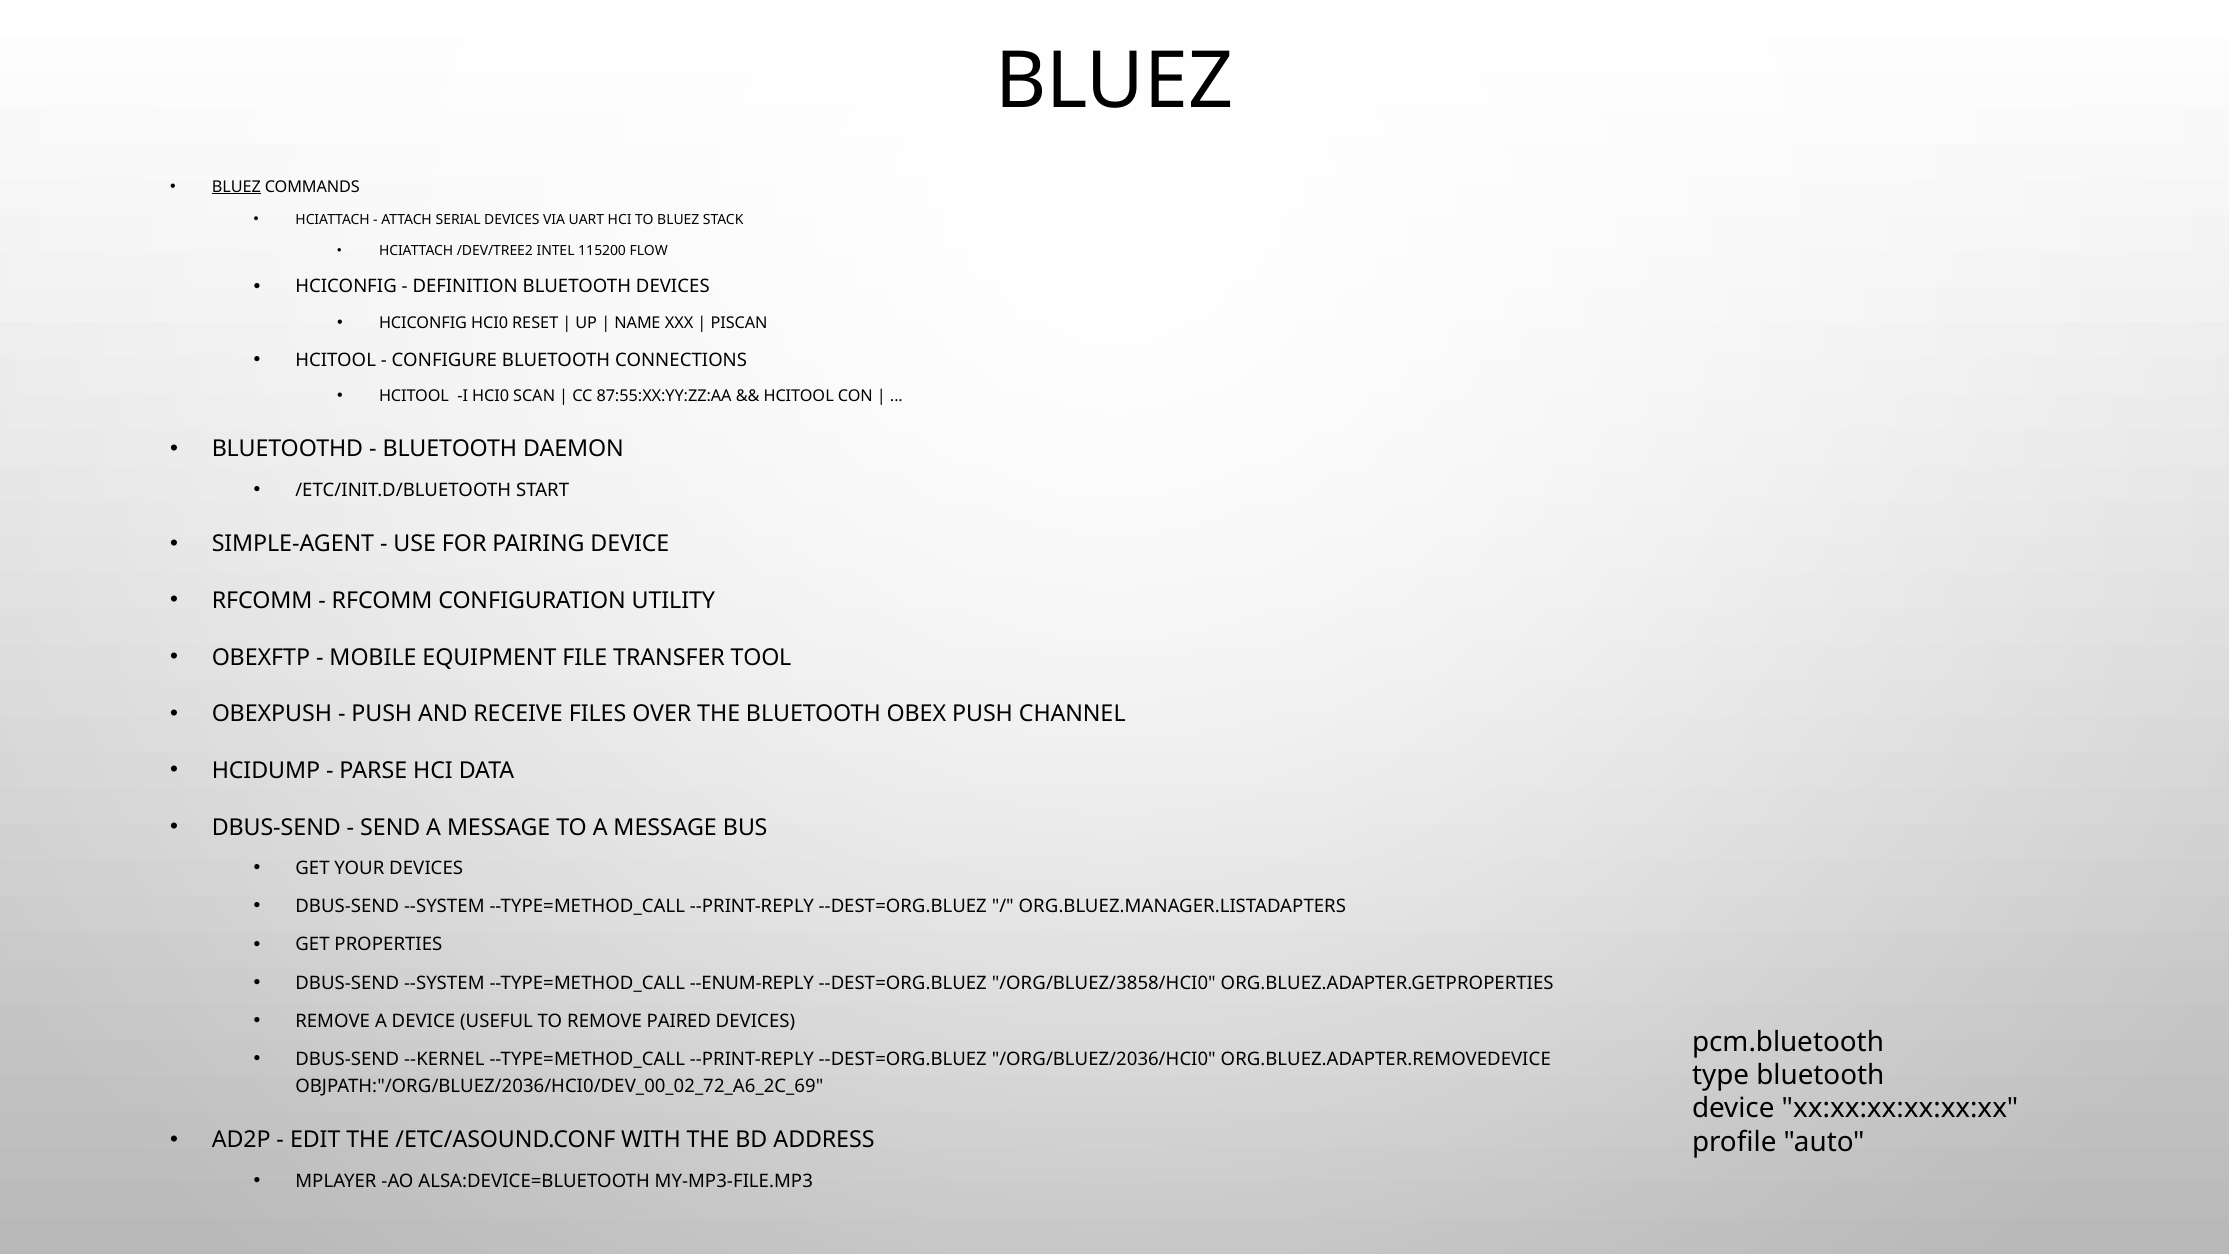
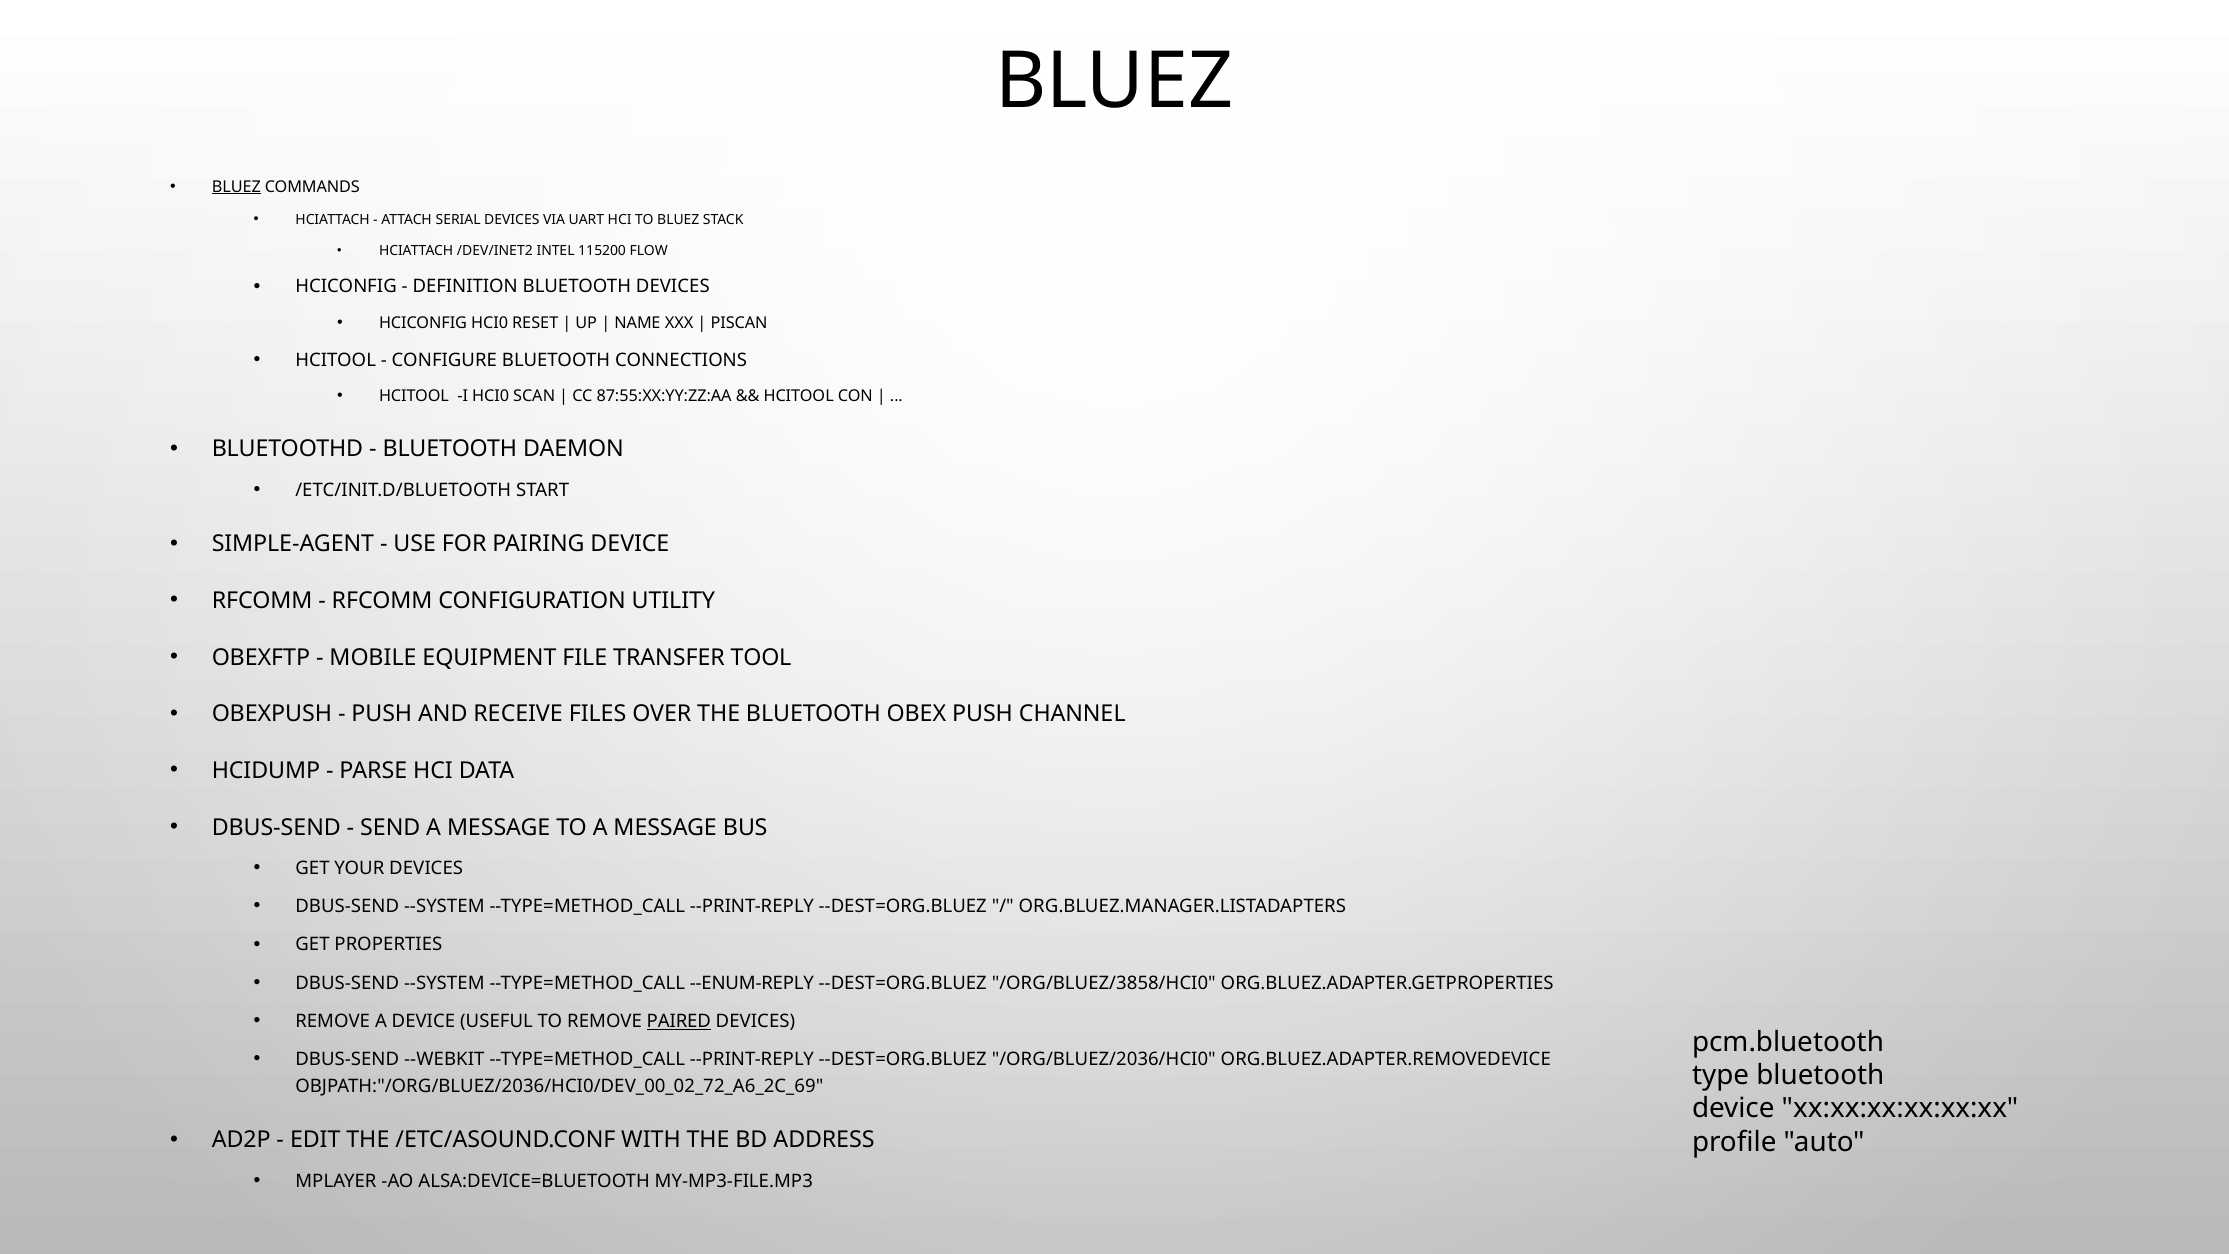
/DEV/TREE2: /DEV/TREE2 -> /DEV/INET2
PAIRED underline: none -> present
--KERNEL: --KERNEL -> --WEBKIT
